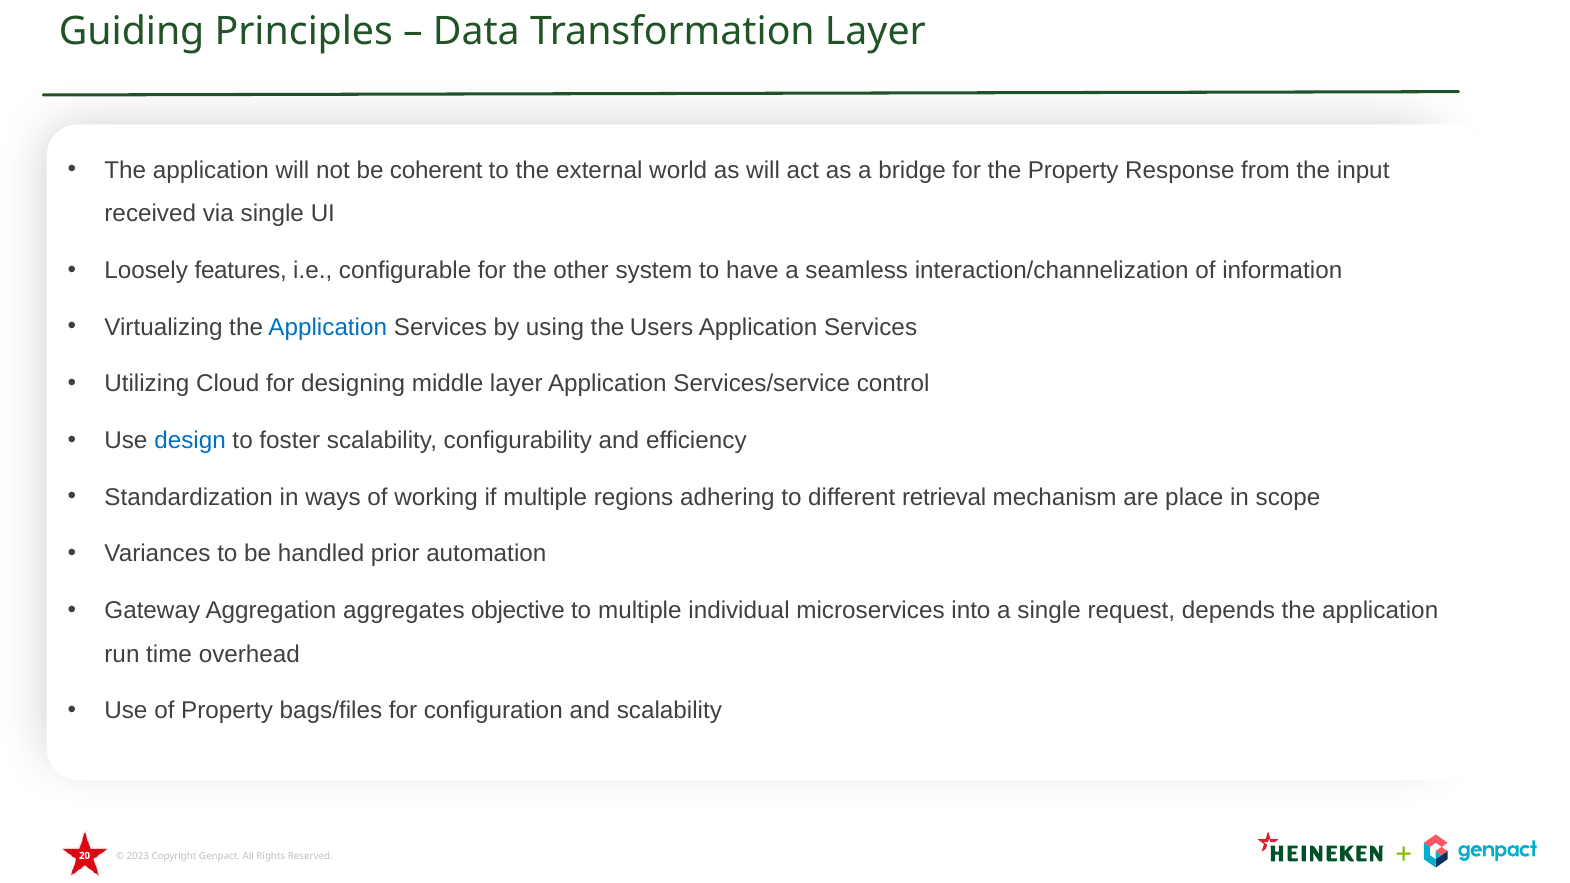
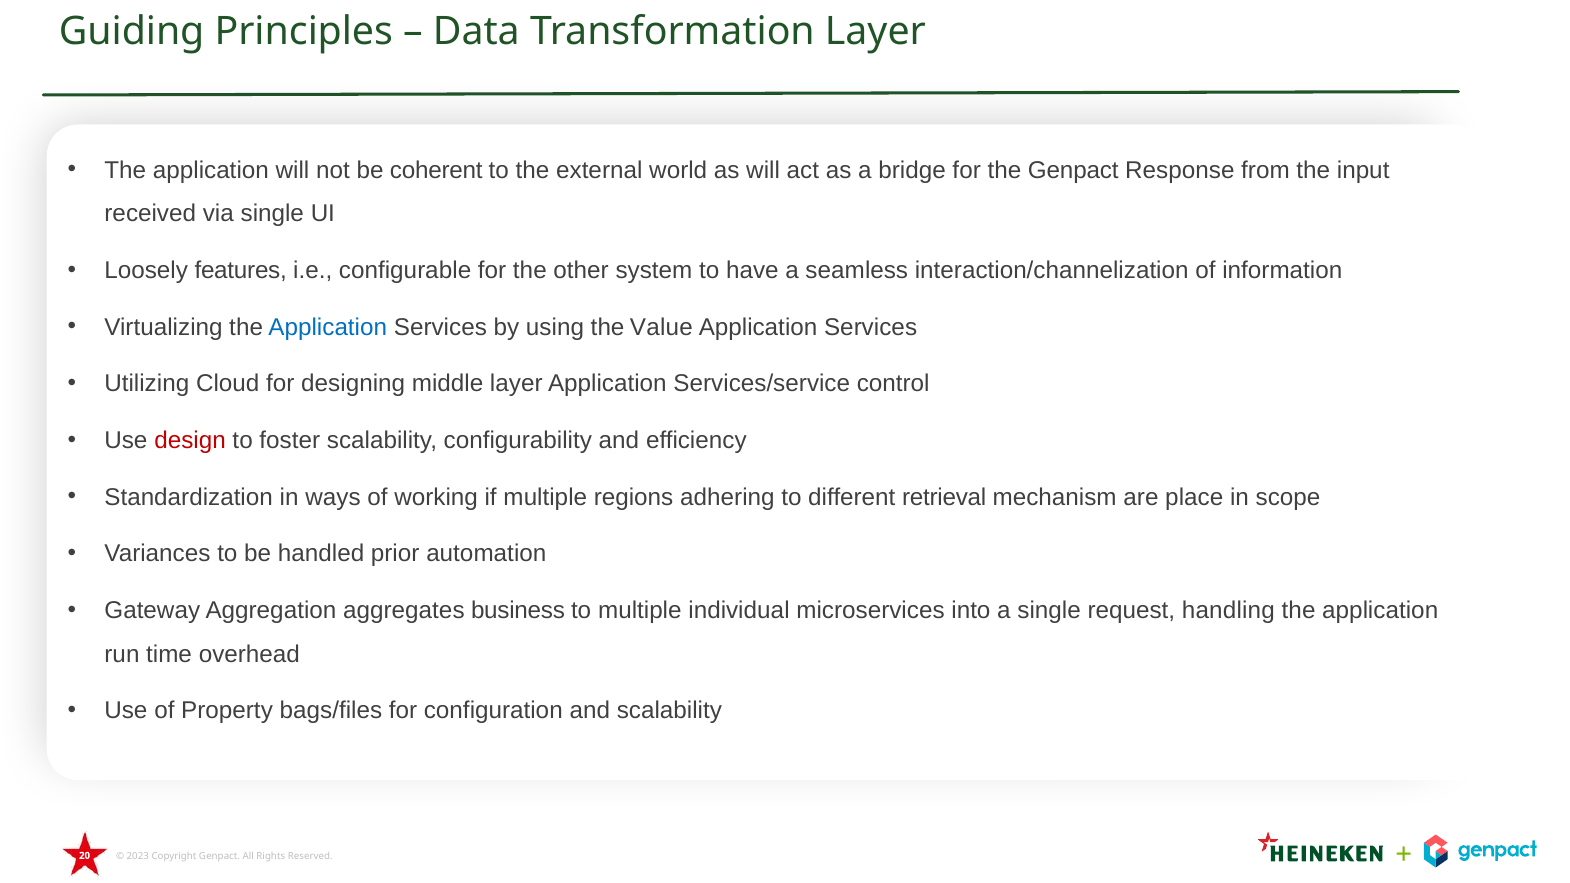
the Property: Property -> Genpact
Users: Users -> Value
design colour: blue -> red
objective: objective -> business
depends: depends -> handling
